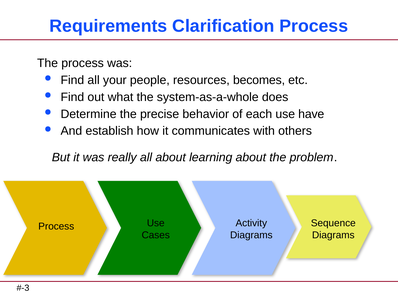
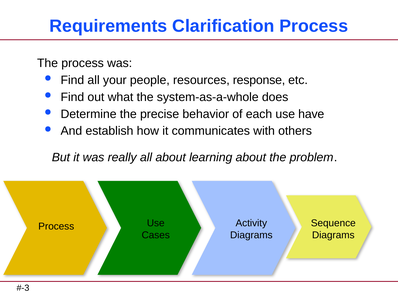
becomes: becomes -> response
